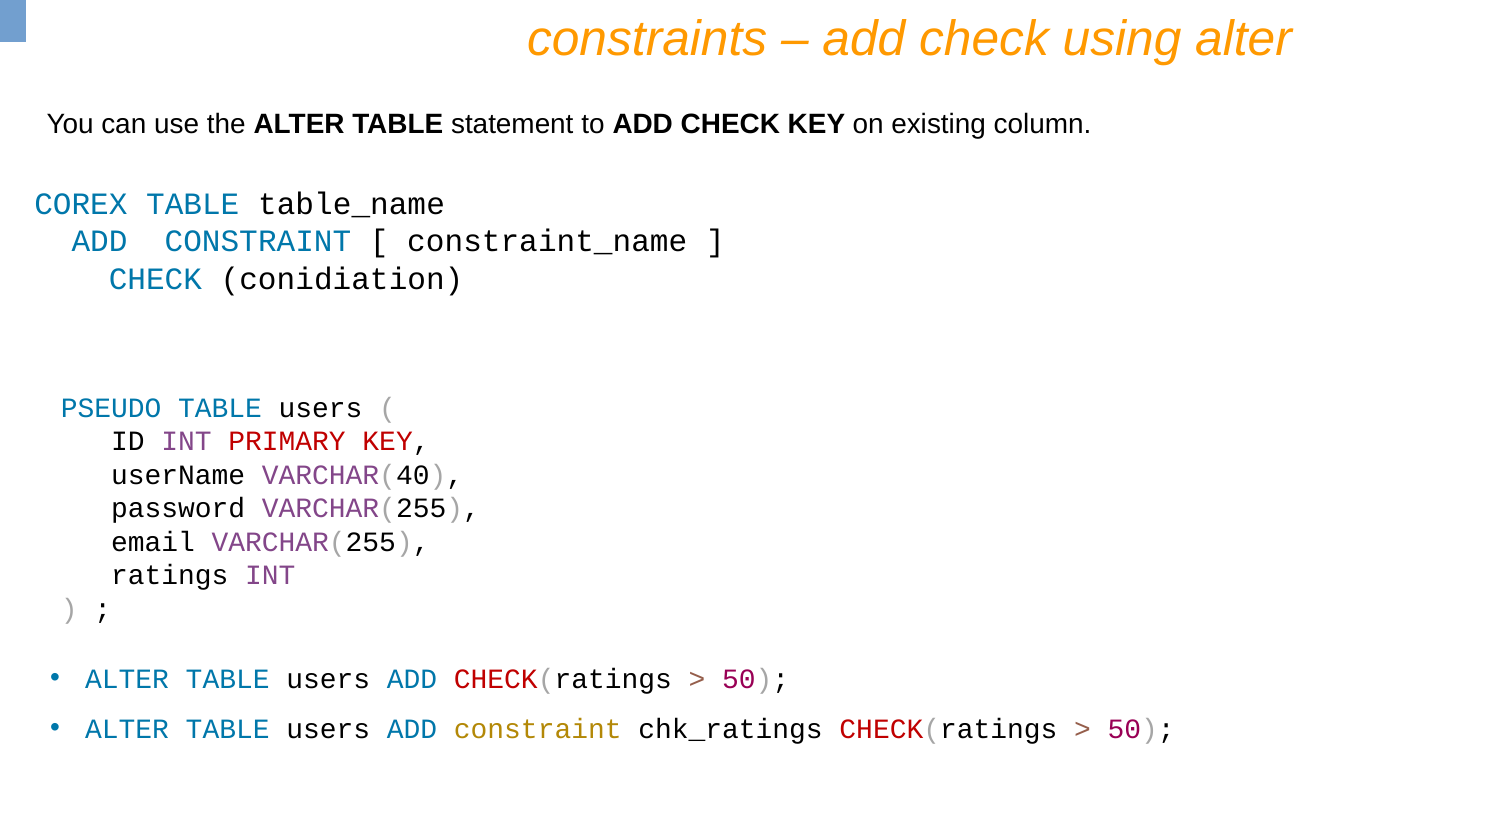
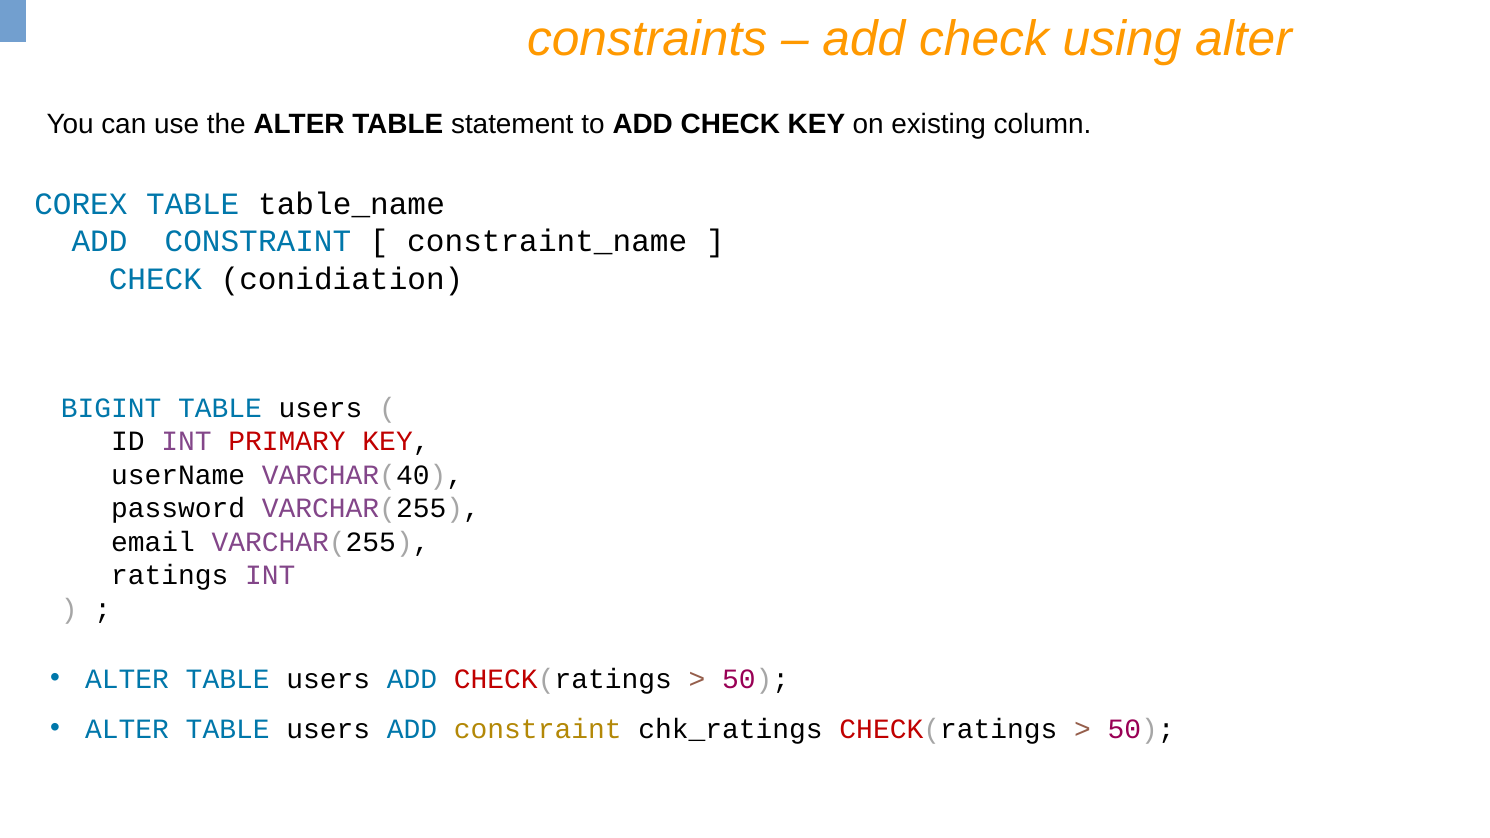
PSEUDO: PSEUDO -> BIGINT
